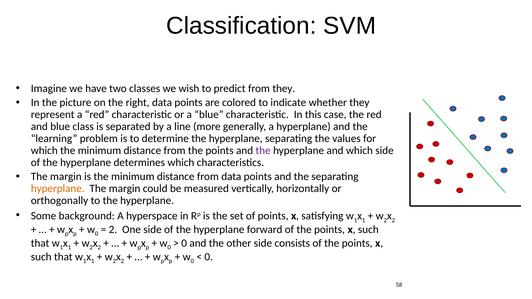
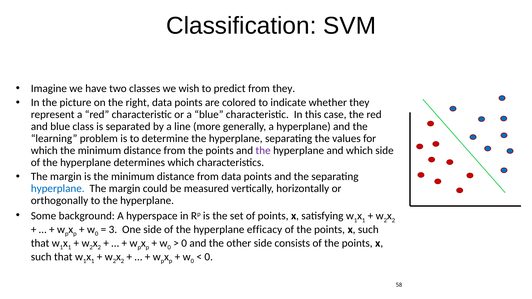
hyperplane at (58, 189) colour: orange -> blue
2 at (113, 230): 2 -> 3
forward: forward -> efficacy
